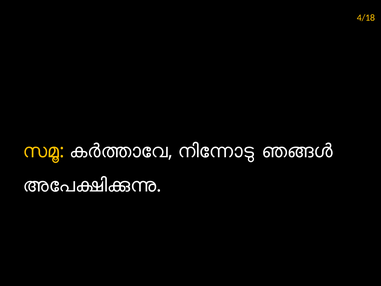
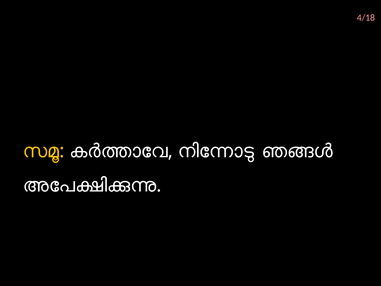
4/18 colour: yellow -> pink
